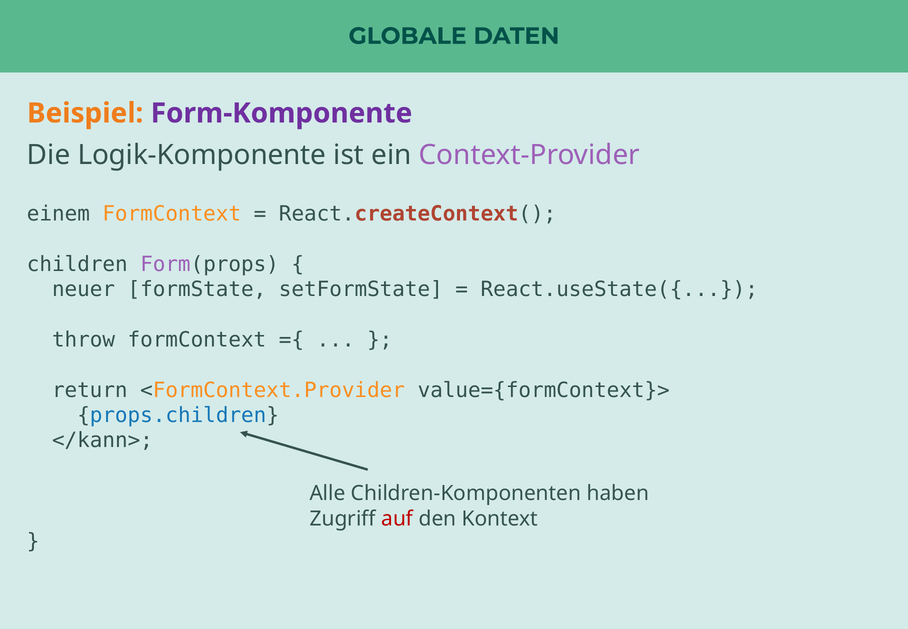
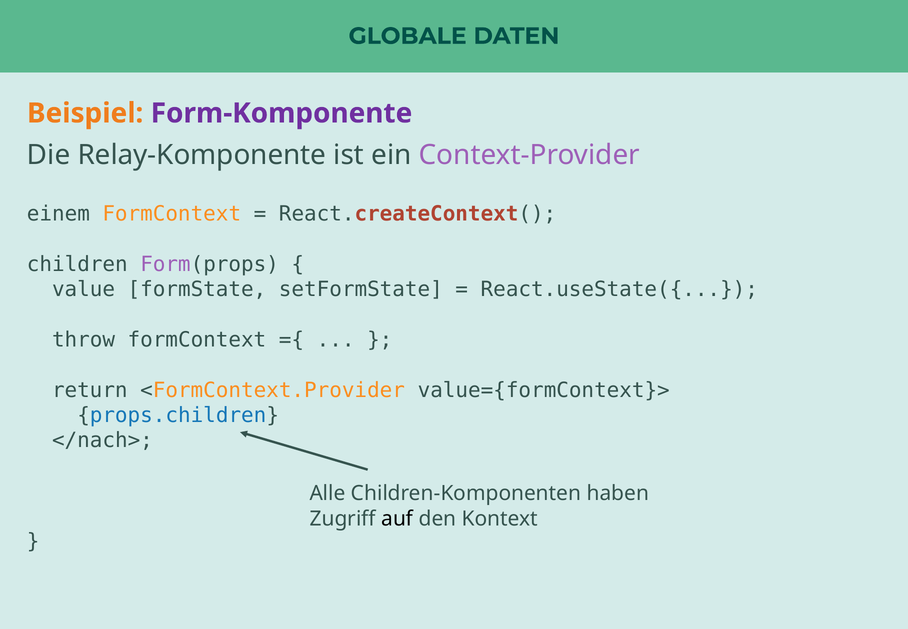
Logik-Komponente: Logik-Komponente -> Relay-Komponente
neuer: neuer -> value
</kann>: </kann> -> </nach>
auf colour: red -> black
